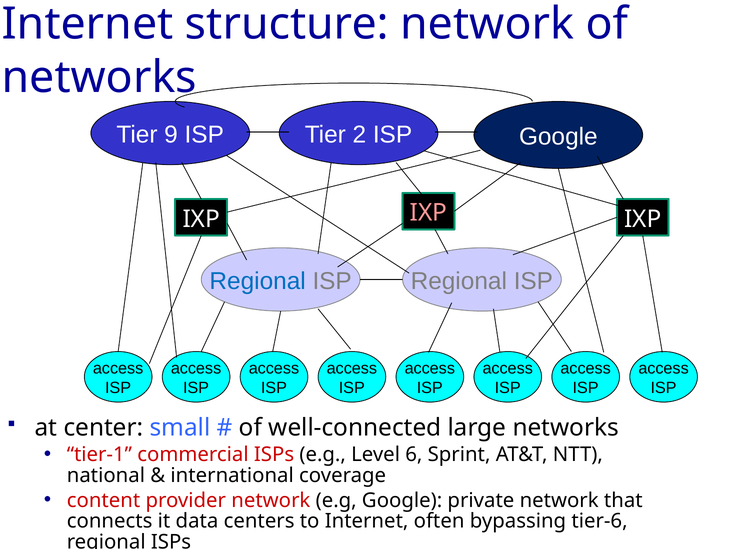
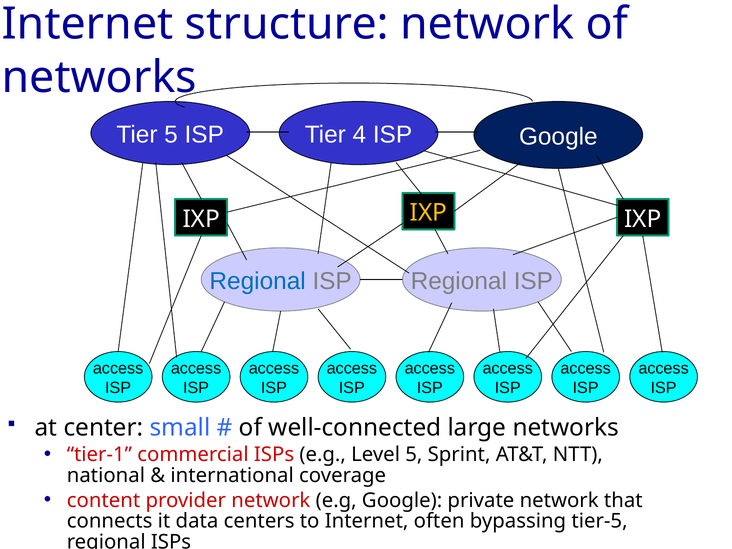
Tier 9: 9 -> 5
2: 2 -> 4
IXP at (428, 213) colour: pink -> yellow
Level 6: 6 -> 5
tier-6: tier-6 -> tier-5
